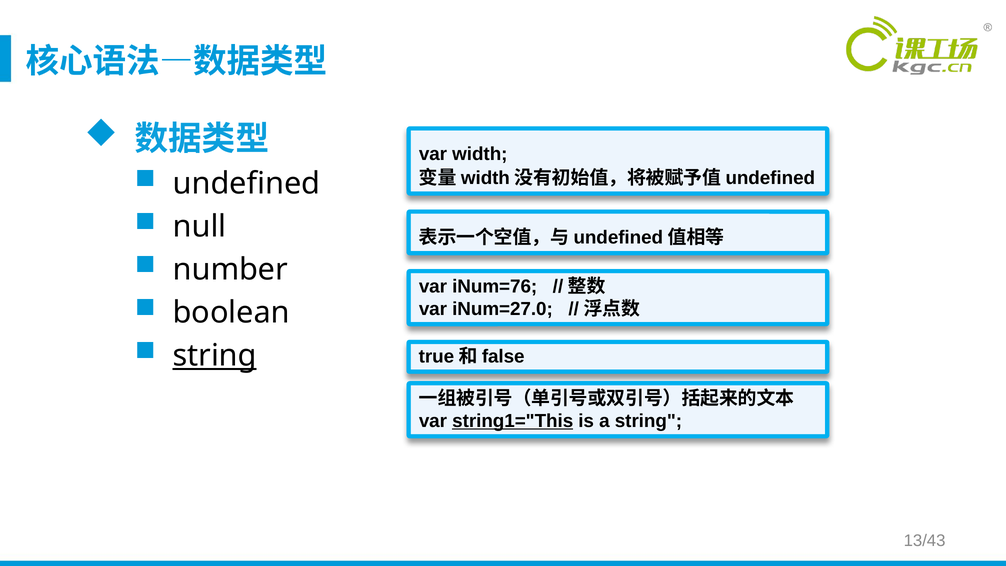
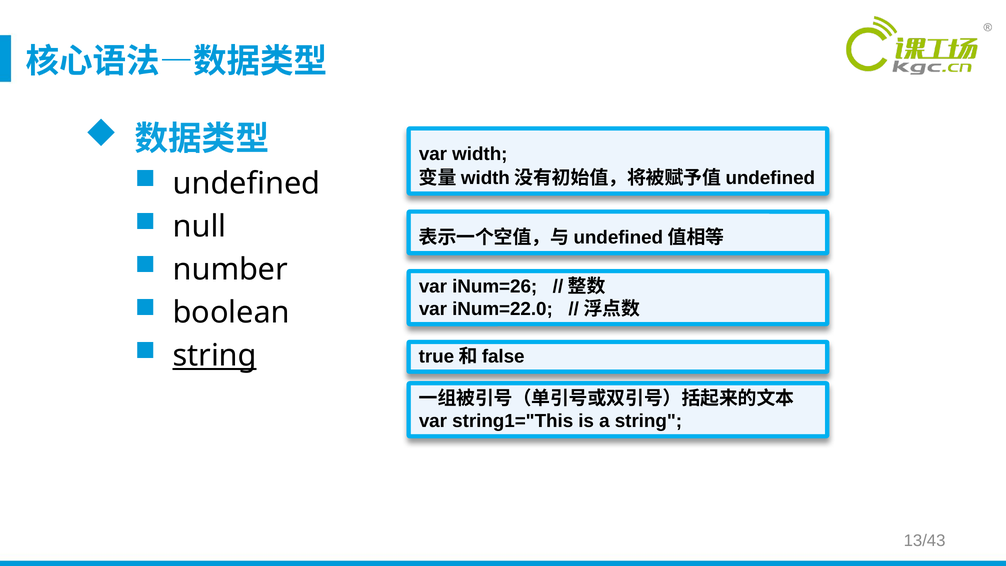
iNum=76: iNum=76 -> iNum=26
iNum=27.0: iNum=27.0 -> iNum=22.0
string1="This underline: present -> none
